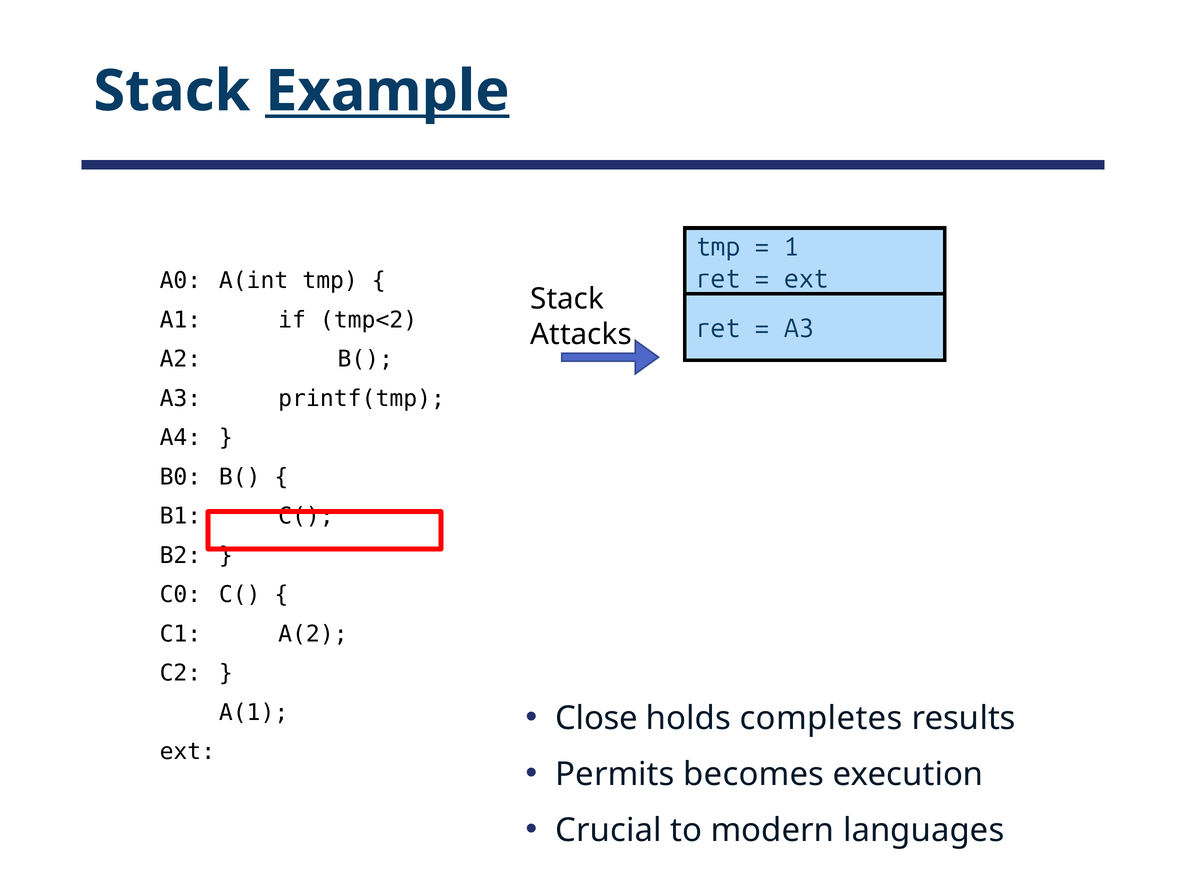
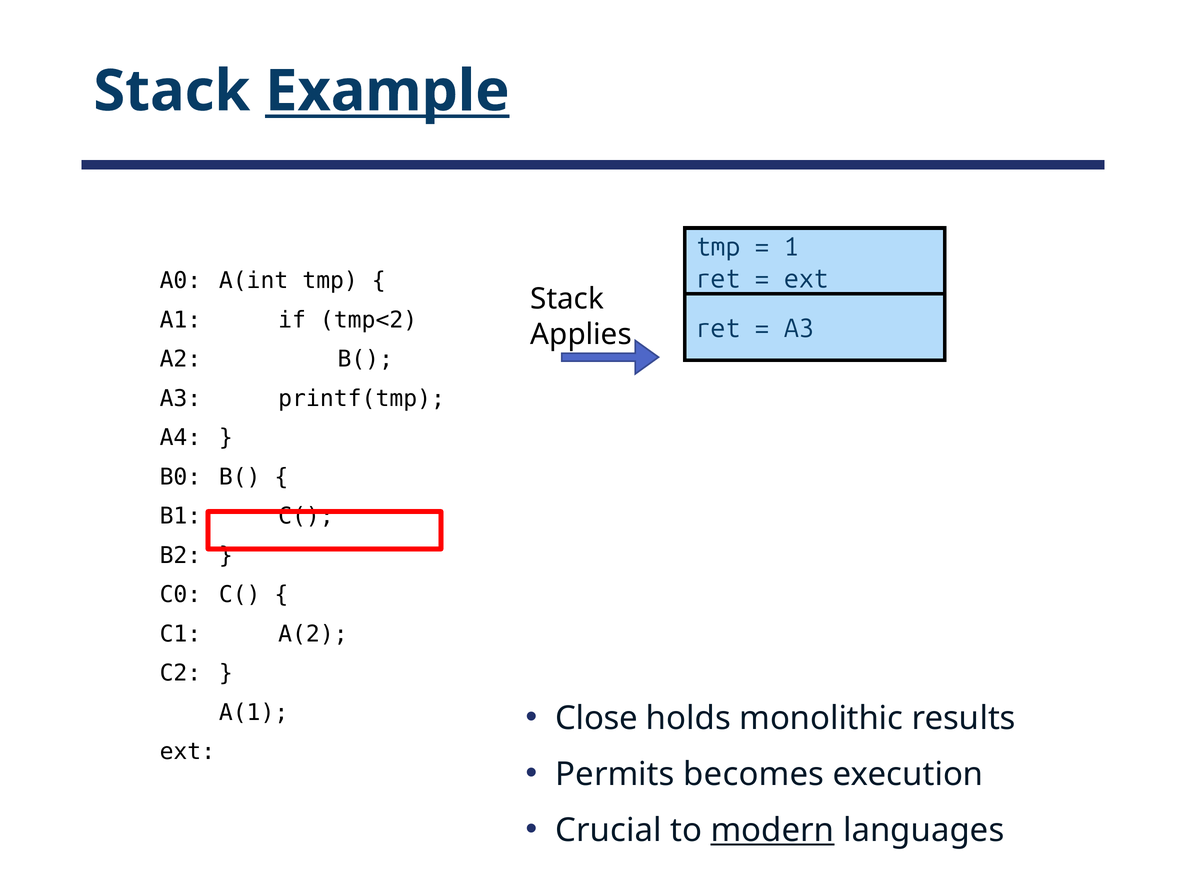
Attacks: Attacks -> Applies
completes: completes -> monolithic
modern underline: none -> present
